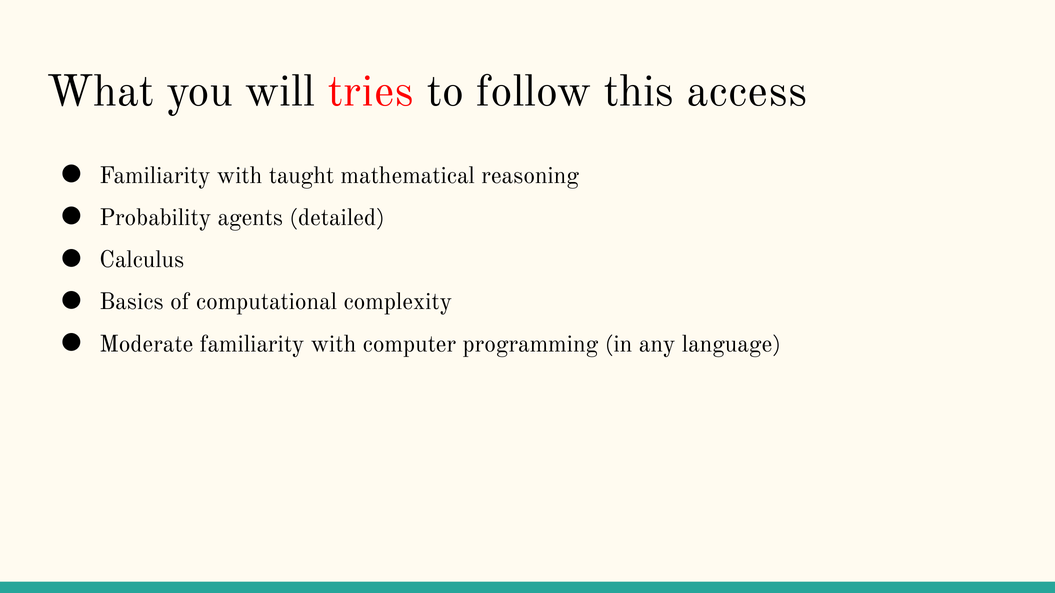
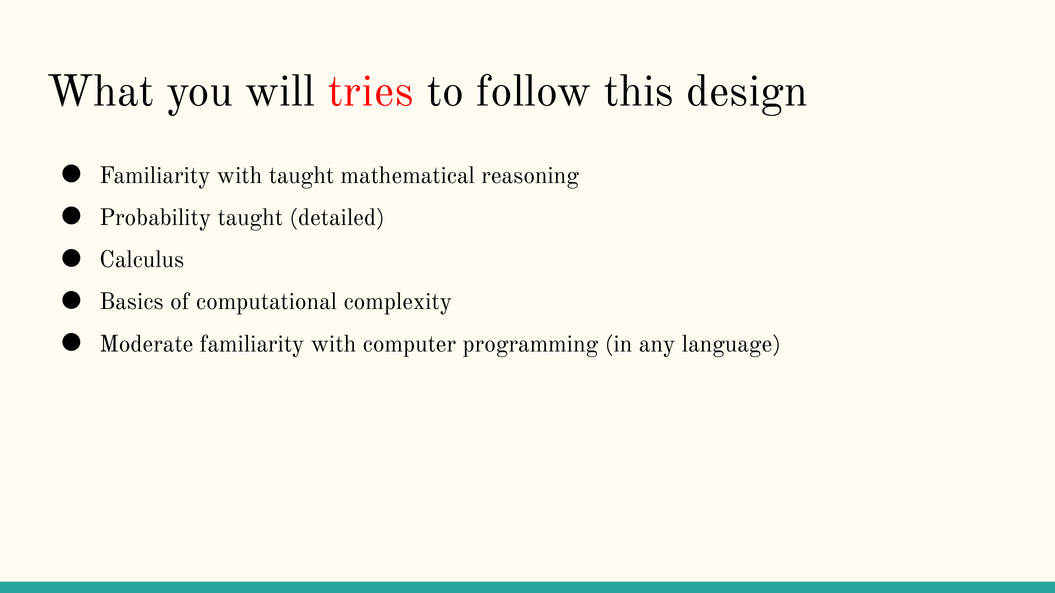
access: access -> design
Probability agents: agents -> taught
